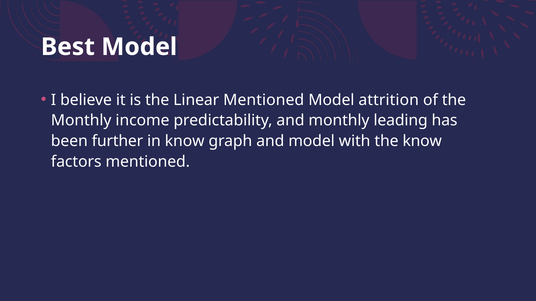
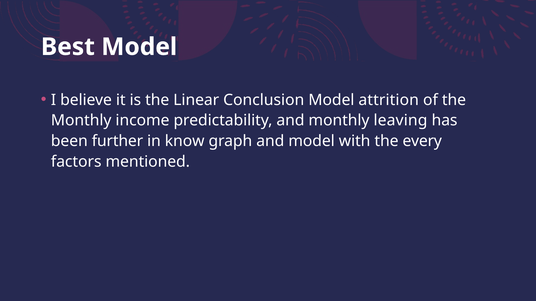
Linear Mentioned: Mentioned -> Conclusion
leading: leading -> leaving
the know: know -> every
